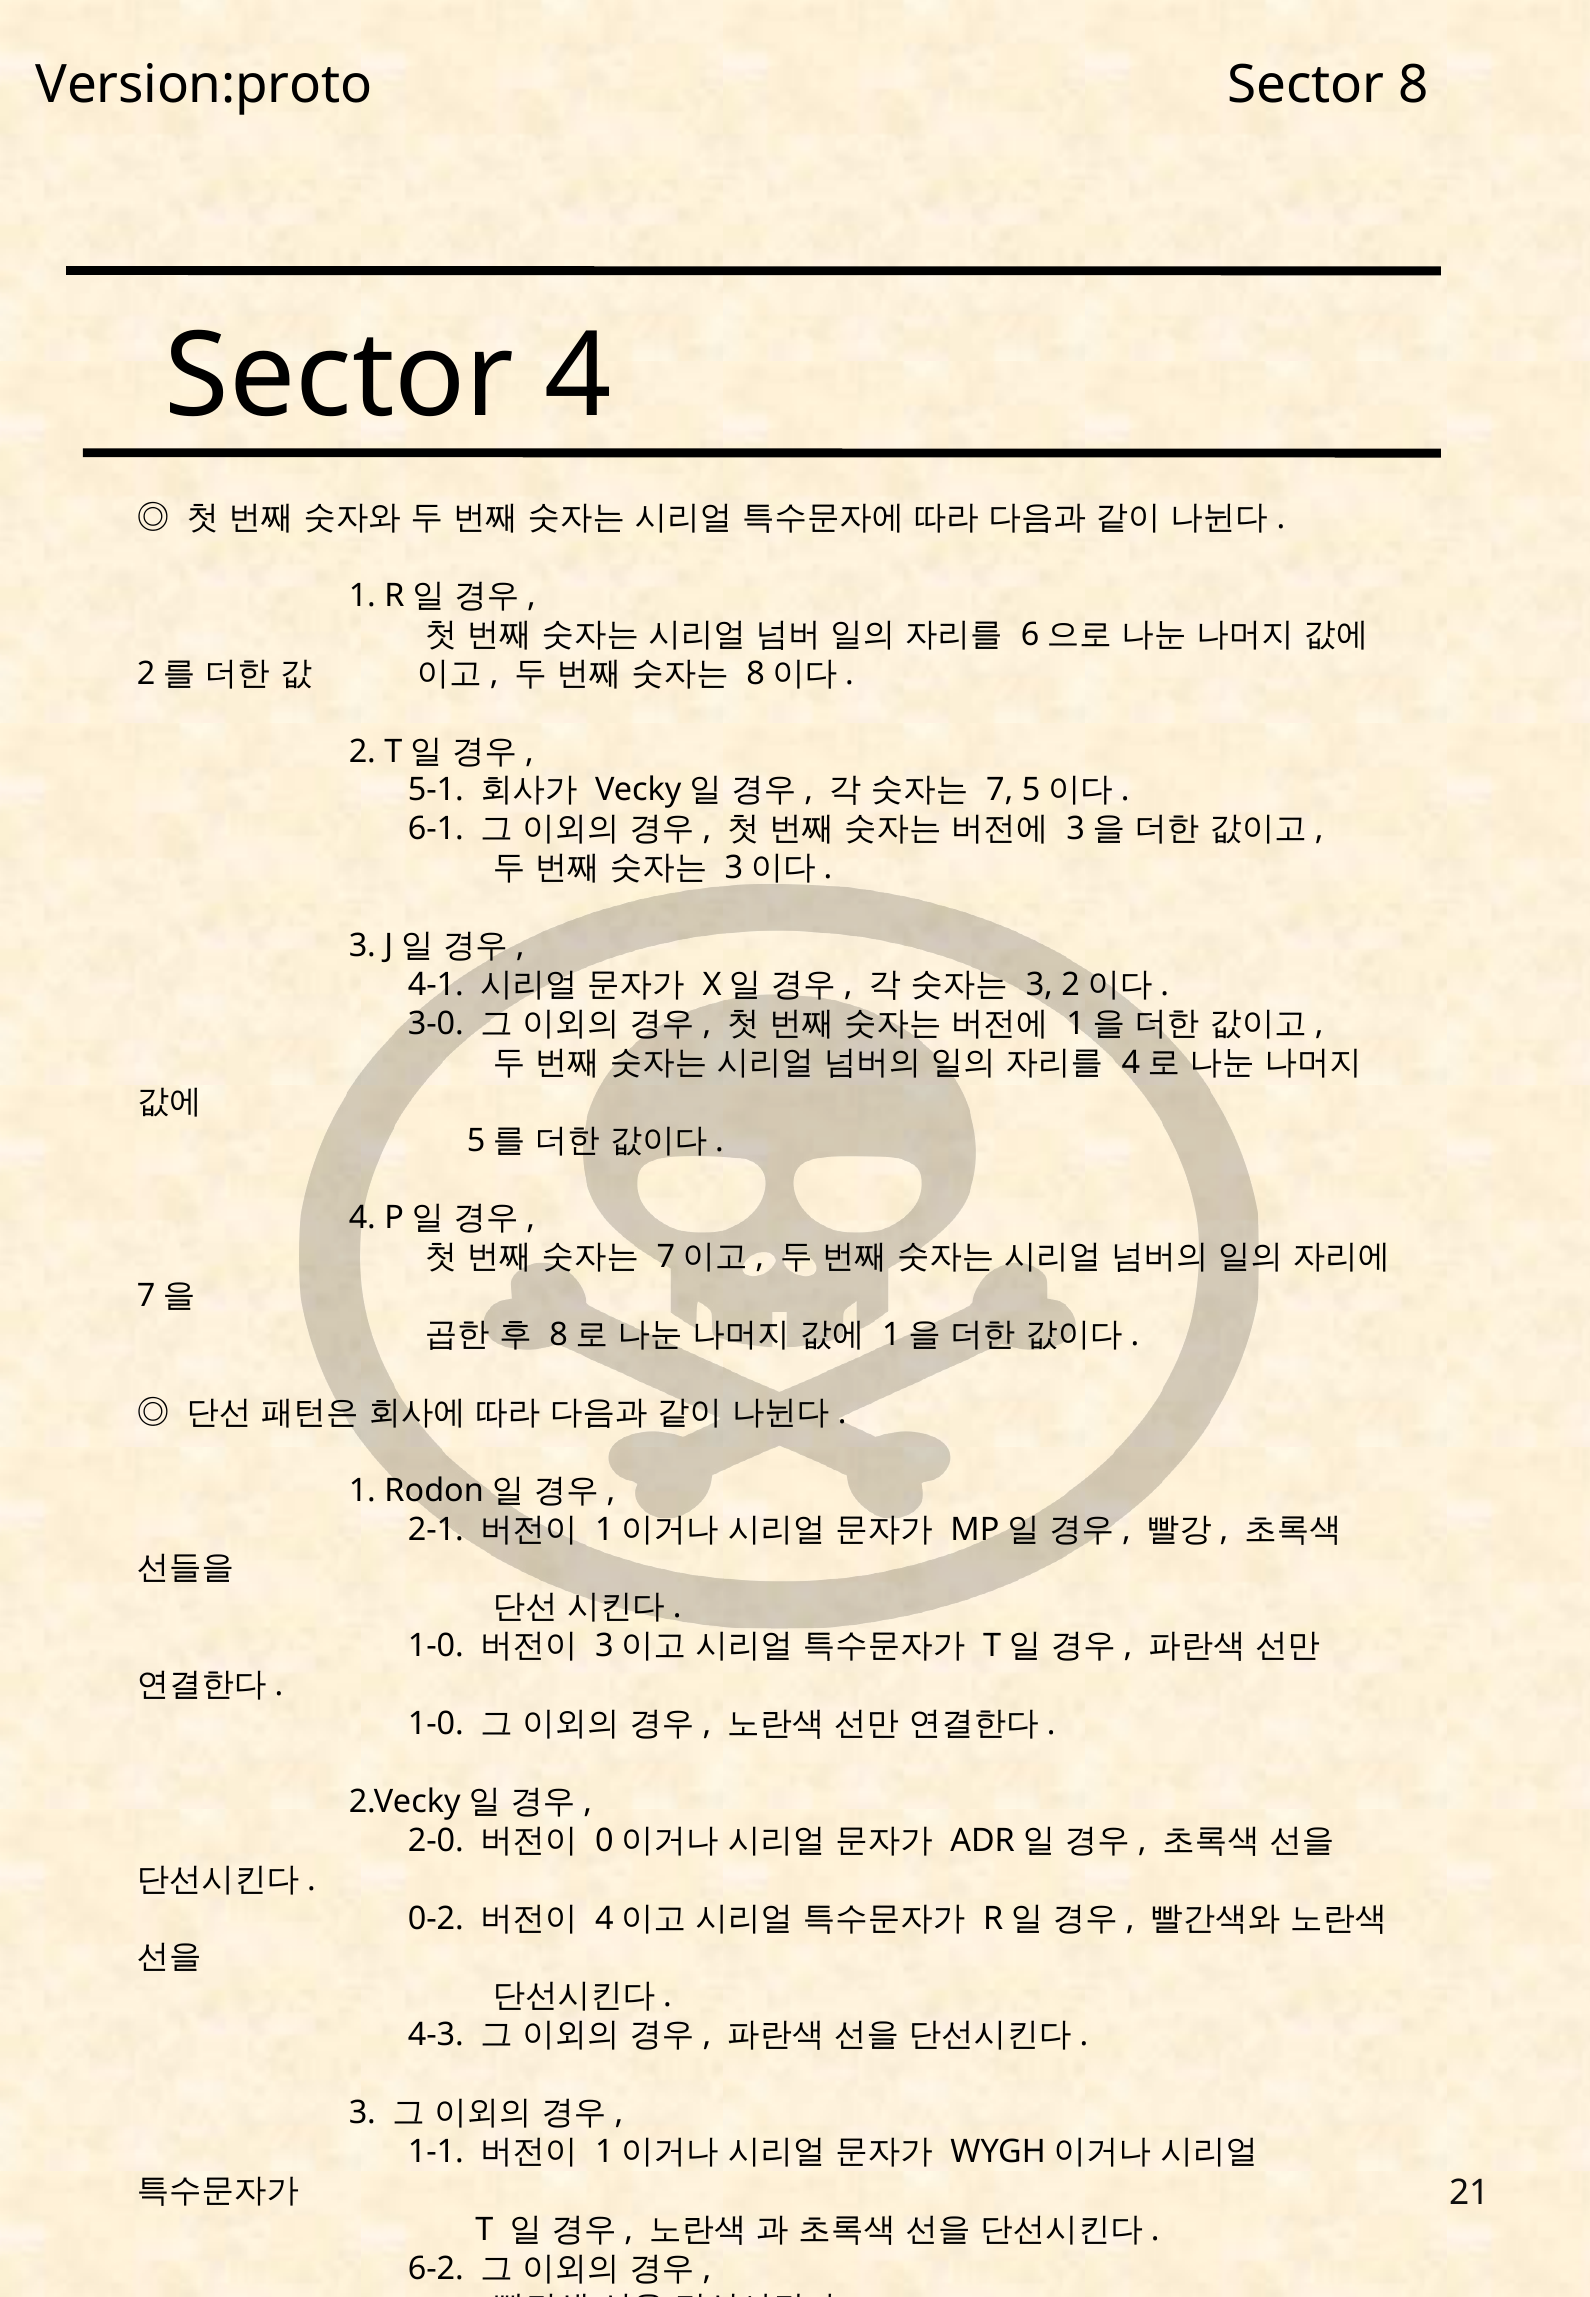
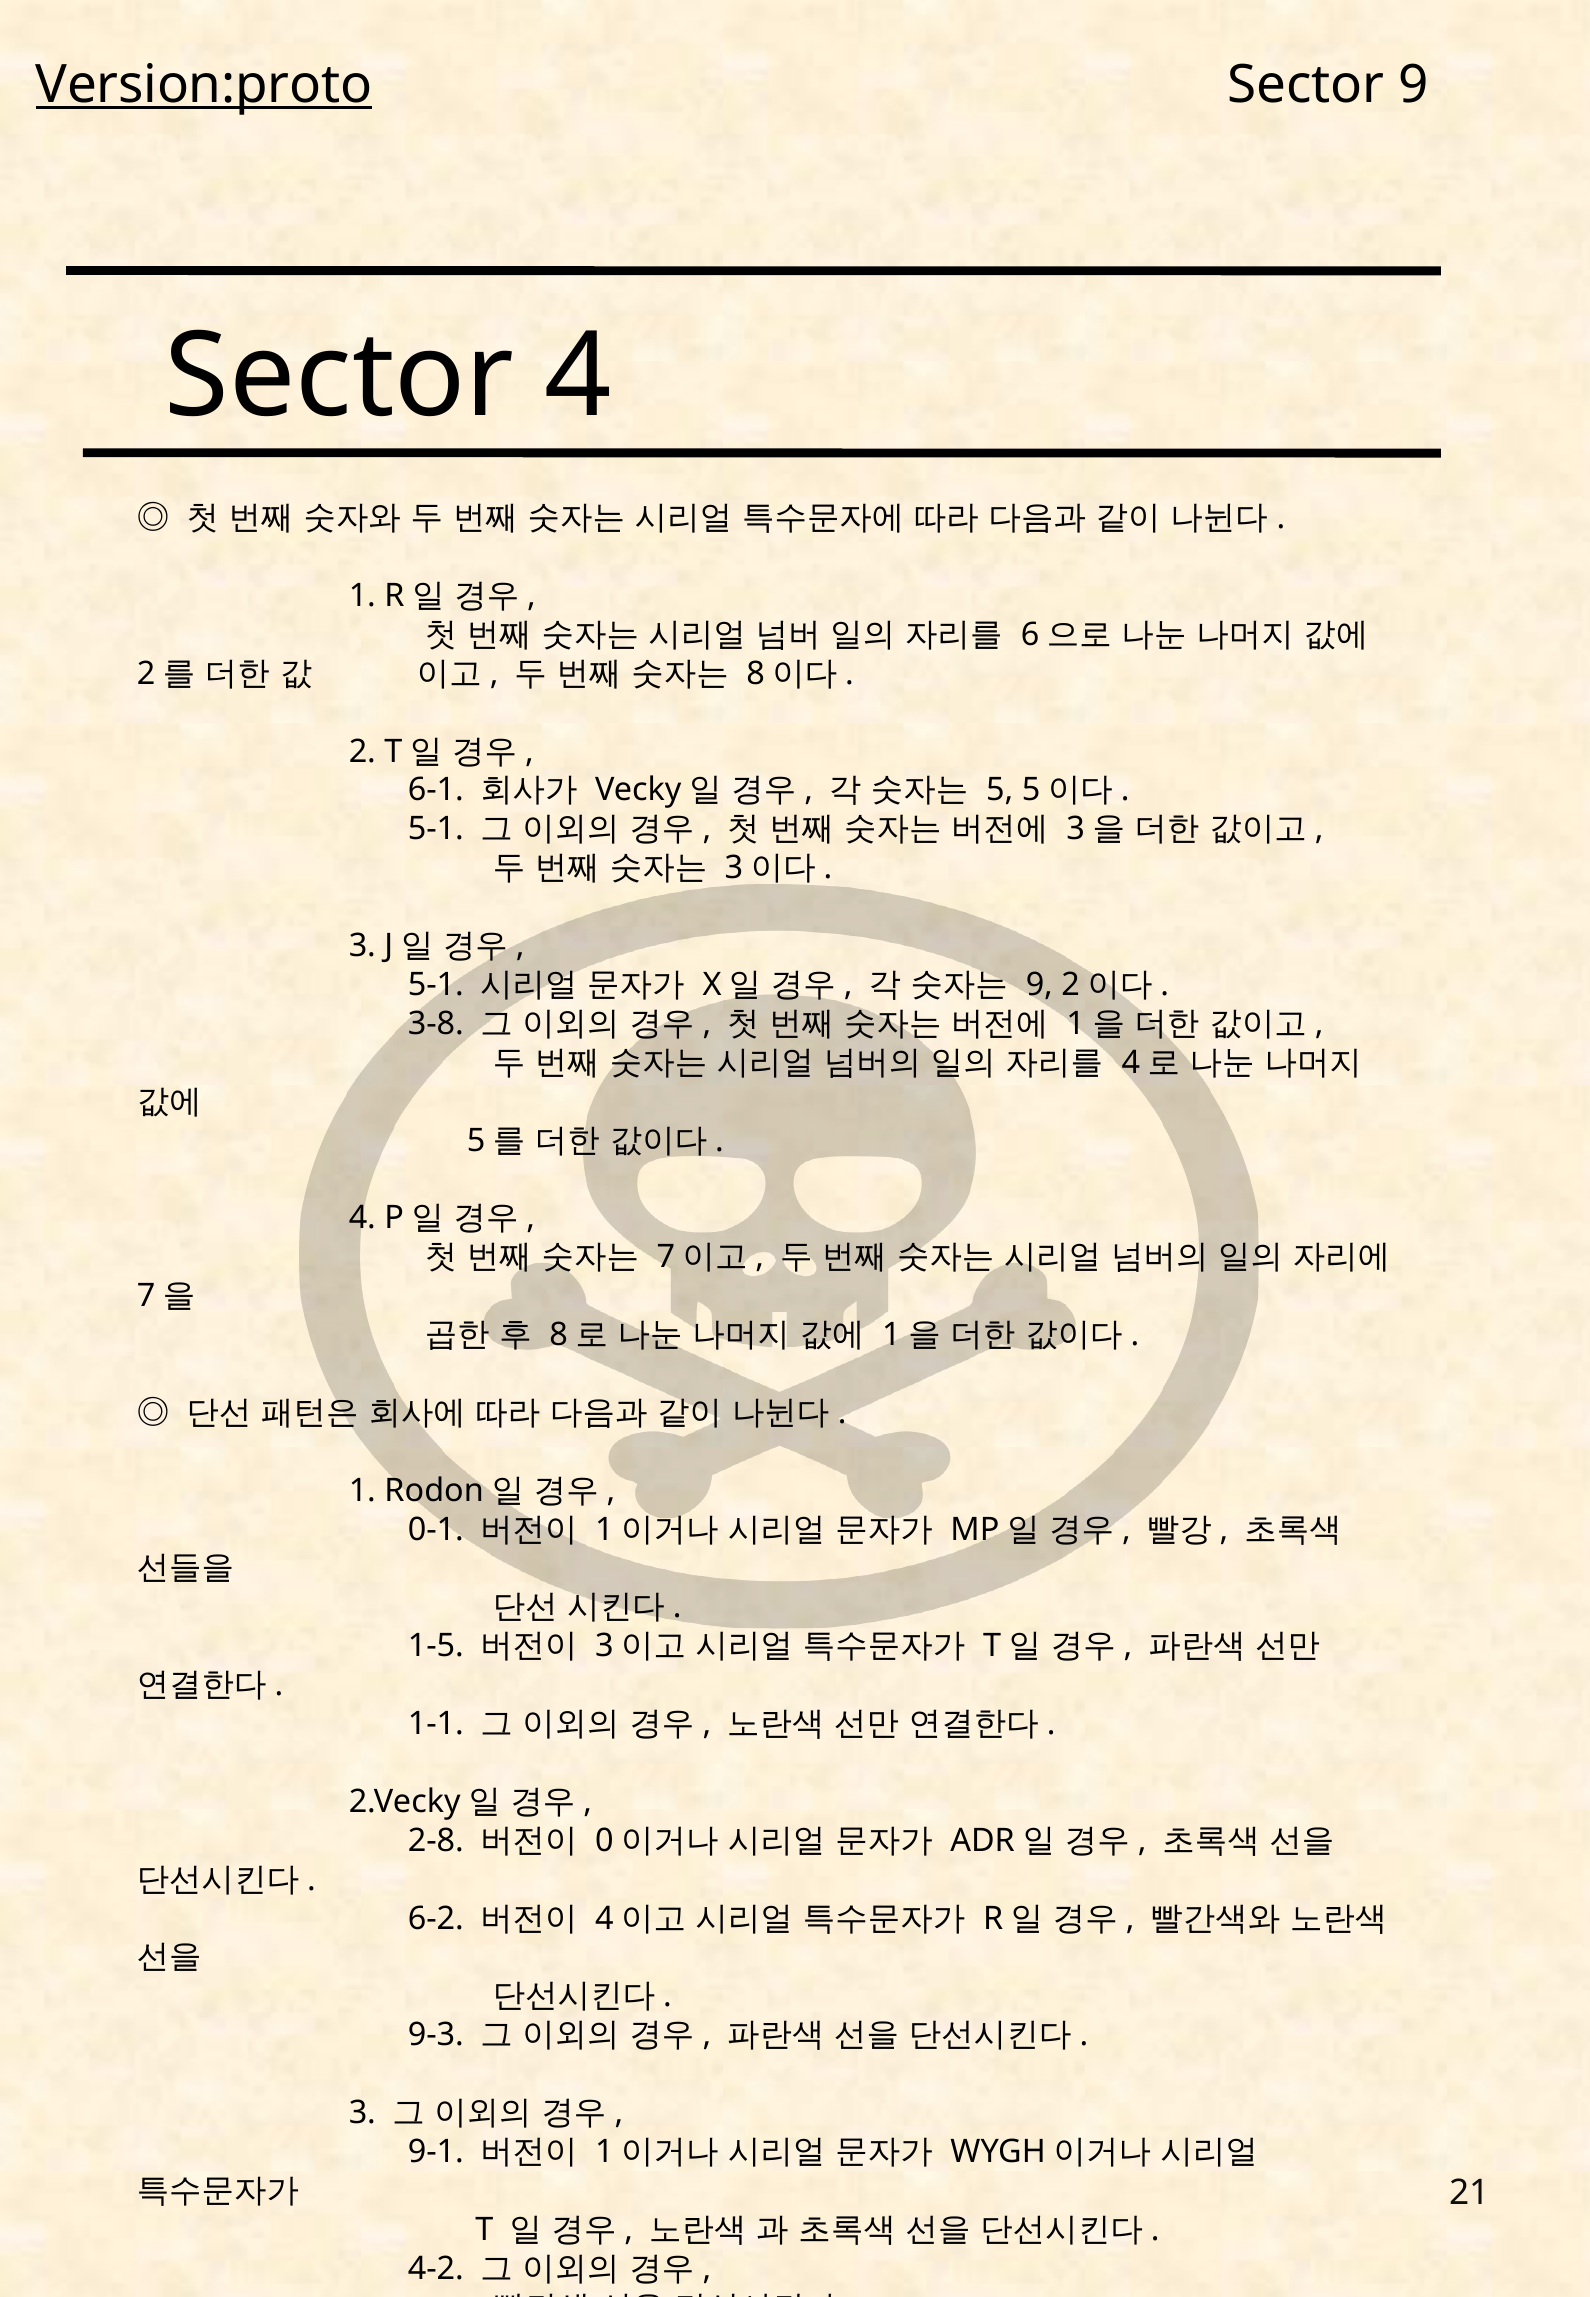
Version:proto underline: none -> present
Sector 8: 8 -> 9
5-1: 5-1 -> 6-1
7: 7 -> 5
6-1 at (436, 829): 6-1 -> 5-1
4-1 at (436, 985): 4-1 -> 5-1
3 at (1039, 985): 3 -> 9
3-0: 3-0 -> 3-8
2-1: 2-1 -> 0-1
1-0 at (436, 1646): 1-0 -> 1-5
1-0 at (436, 1724): 1-0 -> 1-1
2-0: 2-0 -> 2-8
0-2: 0-2 -> 6-2
4-3: 4-3 -> 9-3
1-1: 1-1 -> 9-1
6-2: 6-2 -> 4-2
